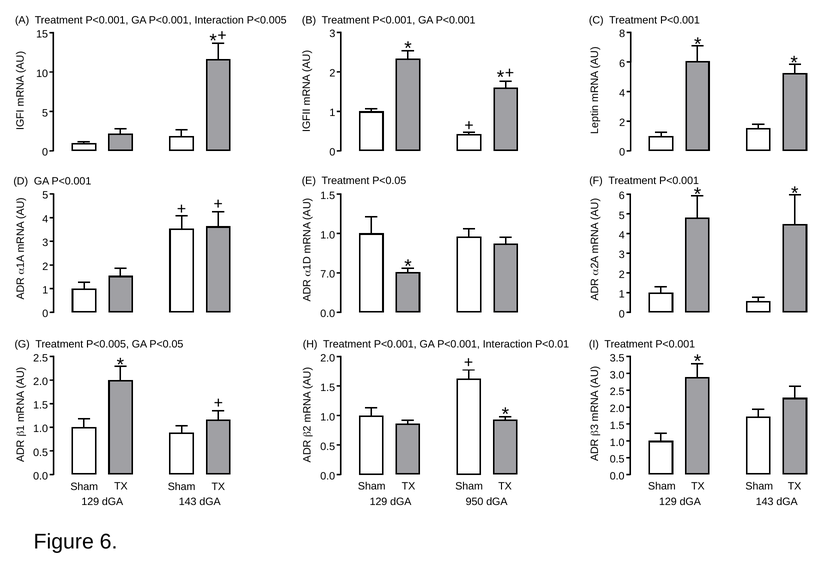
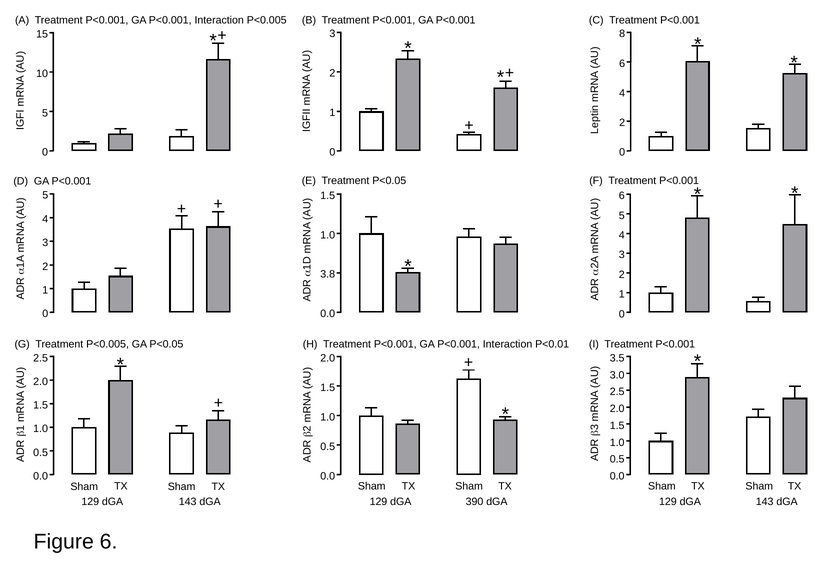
7.0: 7.0 -> 3.8
950: 950 -> 390
